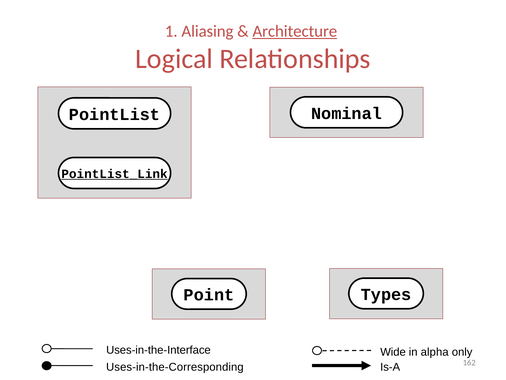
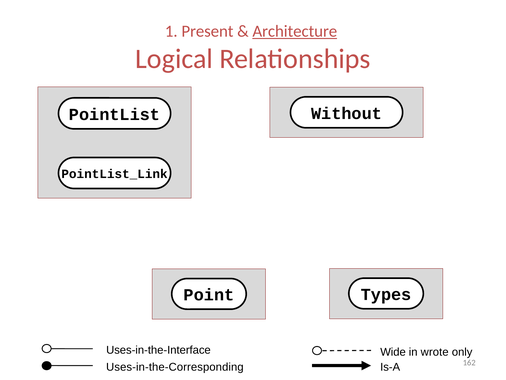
Aliasing: Aliasing -> Present
Nominal: Nominal -> Without
PointList_Link underline: present -> none
alpha: alpha -> wrote
